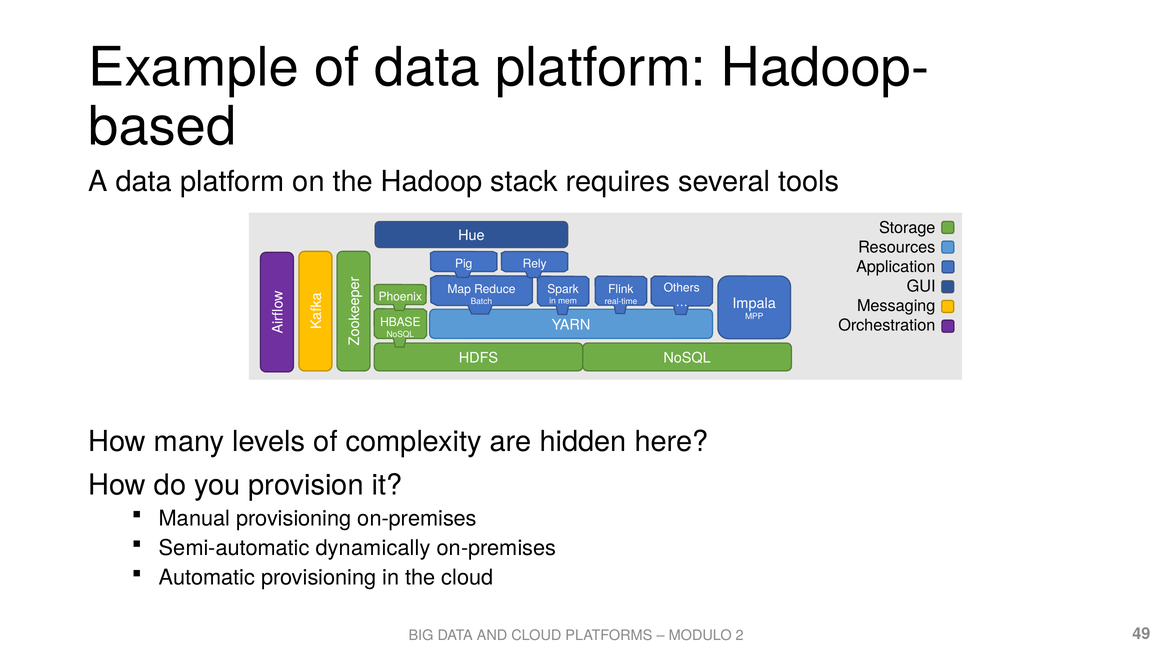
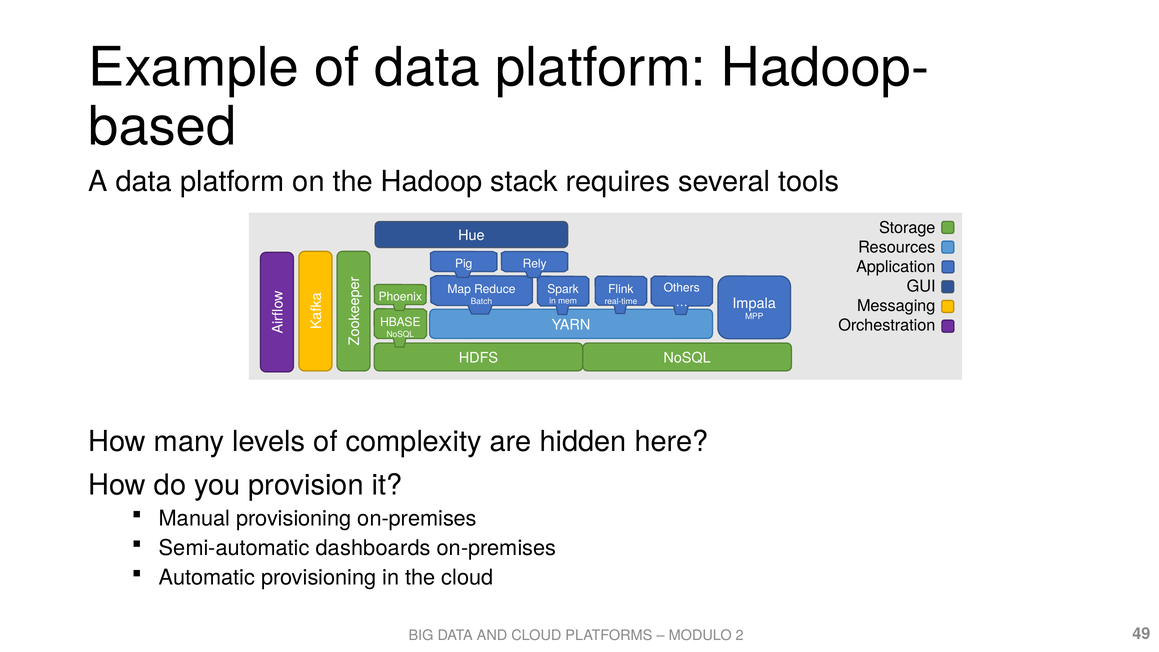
dynamically: dynamically -> dashboards
